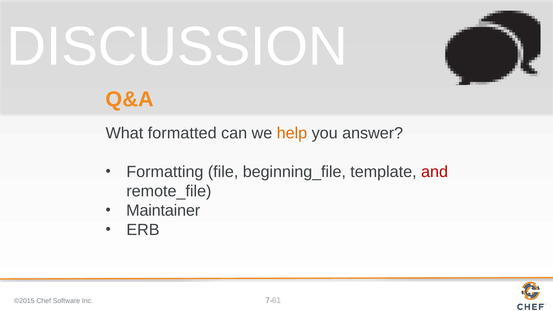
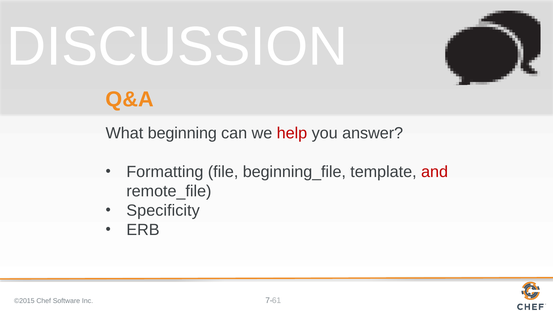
formatted: formatted -> beginning
help colour: orange -> red
Maintainer: Maintainer -> Specificity
